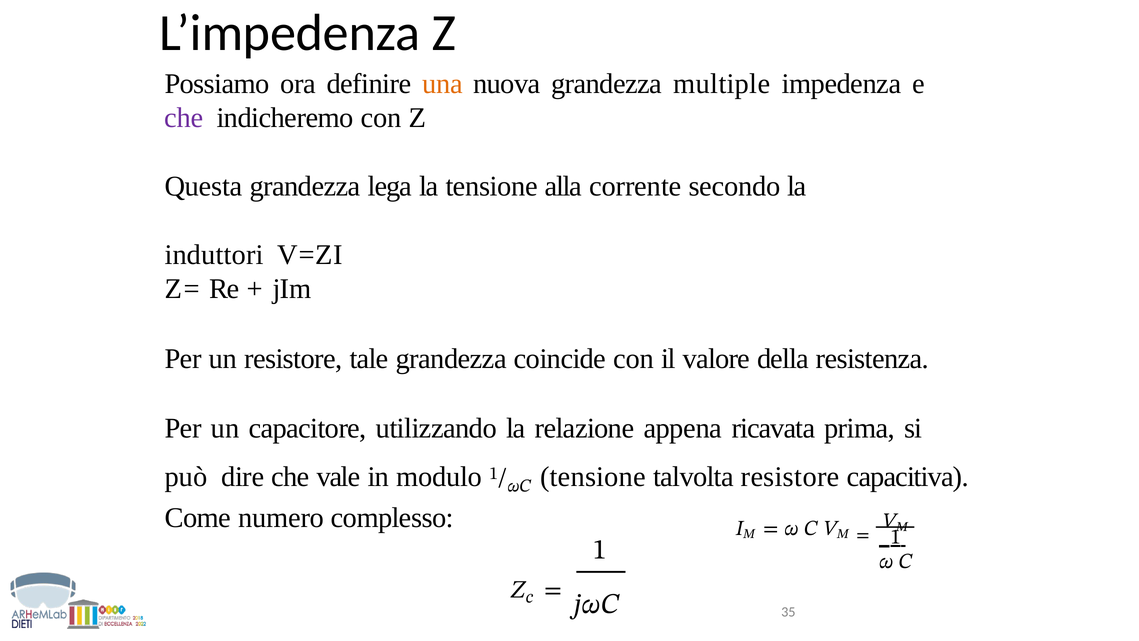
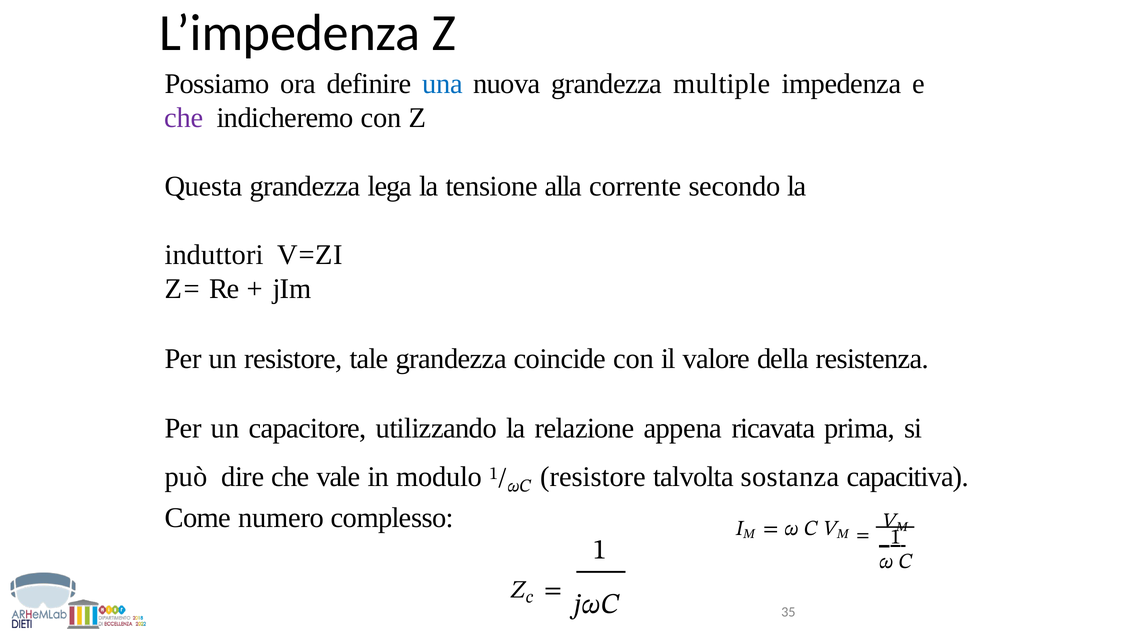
una colour: orange -> blue
tensione at (593, 477): tensione -> resistore
talvolta resistore: resistore -> sostanza
